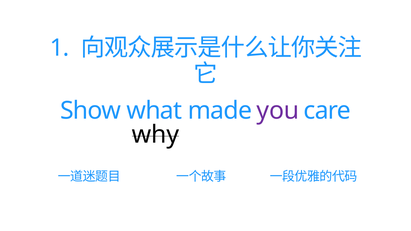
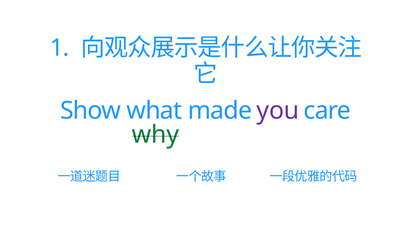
why colour: black -> green
